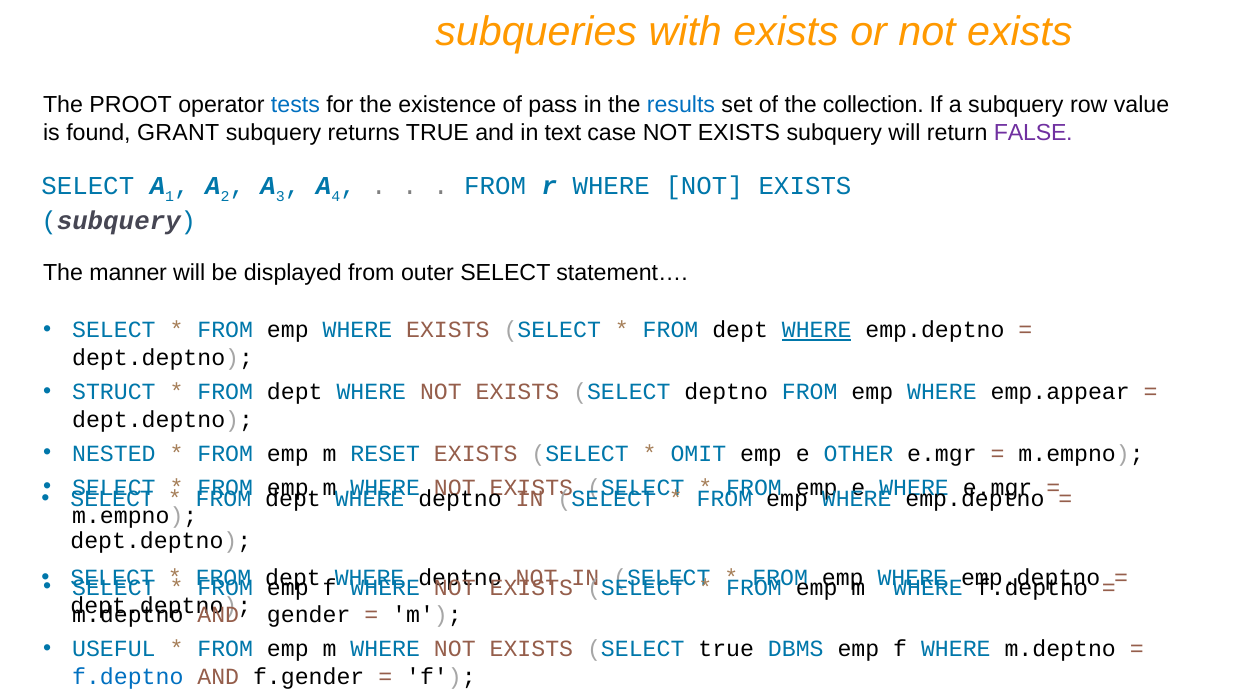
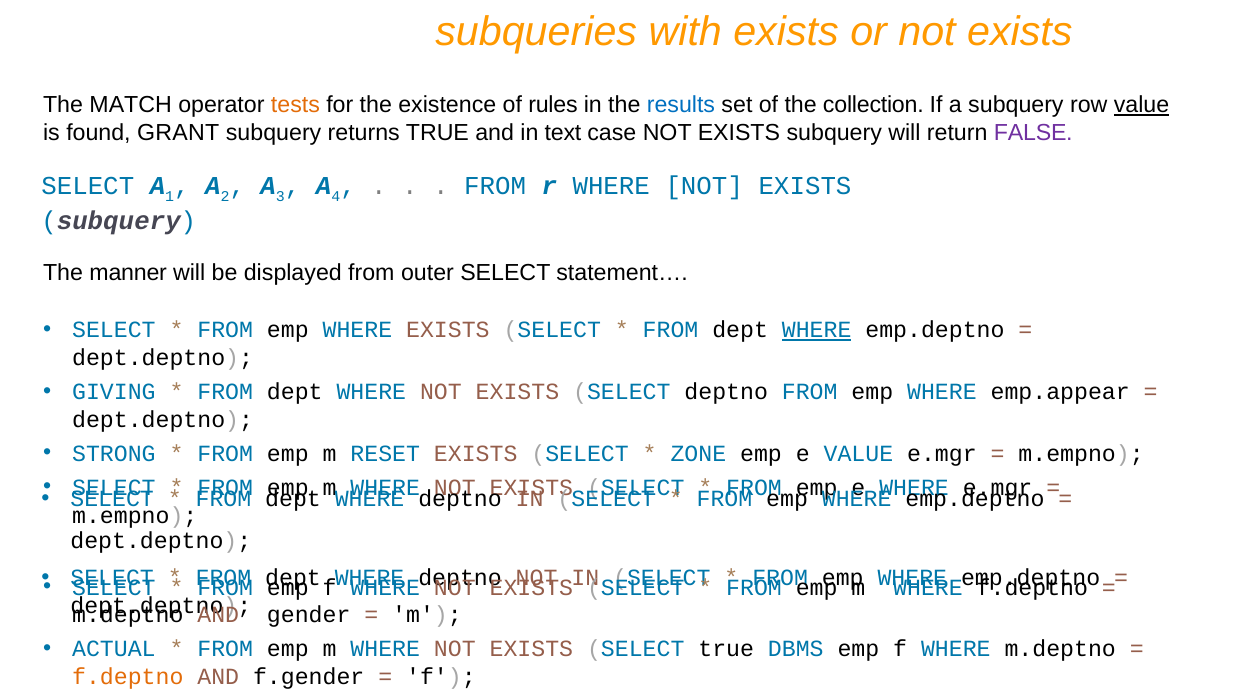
PROOT: PROOT -> MATCH
tests colour: blue -> orange
pass: pass -> rules
value at (1142, 105) underline: none -> present
STRUCT: STRUCT -> GIVING
NESTED: NESTED -> STRONG
OMIT: OMIT -> ZONE
e OTHER: OTHER -> VALUE
USEFUL: USEFUL -> ACTUAL
f.deptno at (128, 677) colour: blue -> orange
